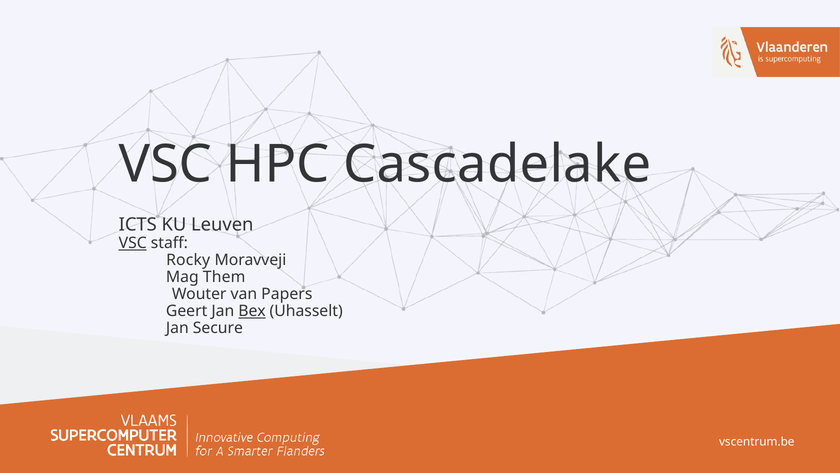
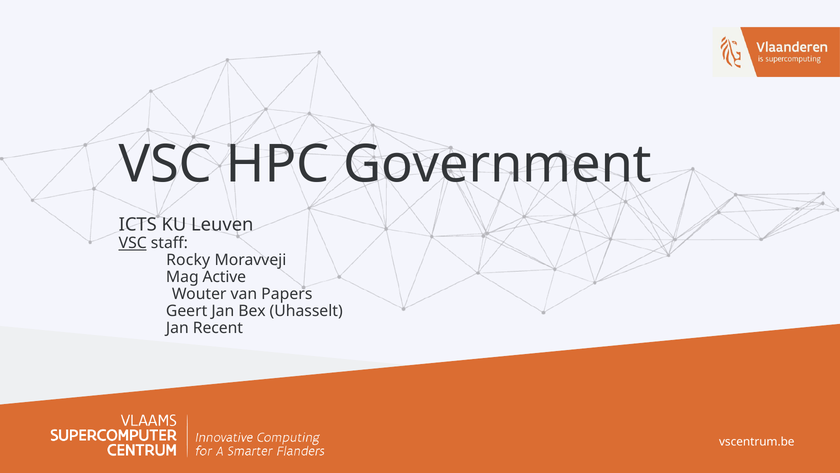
Cascadelake: Cascadelake -> Government
Them: Them -> Active
Bex underline: present -> none
Secure: Secure -> Recent
